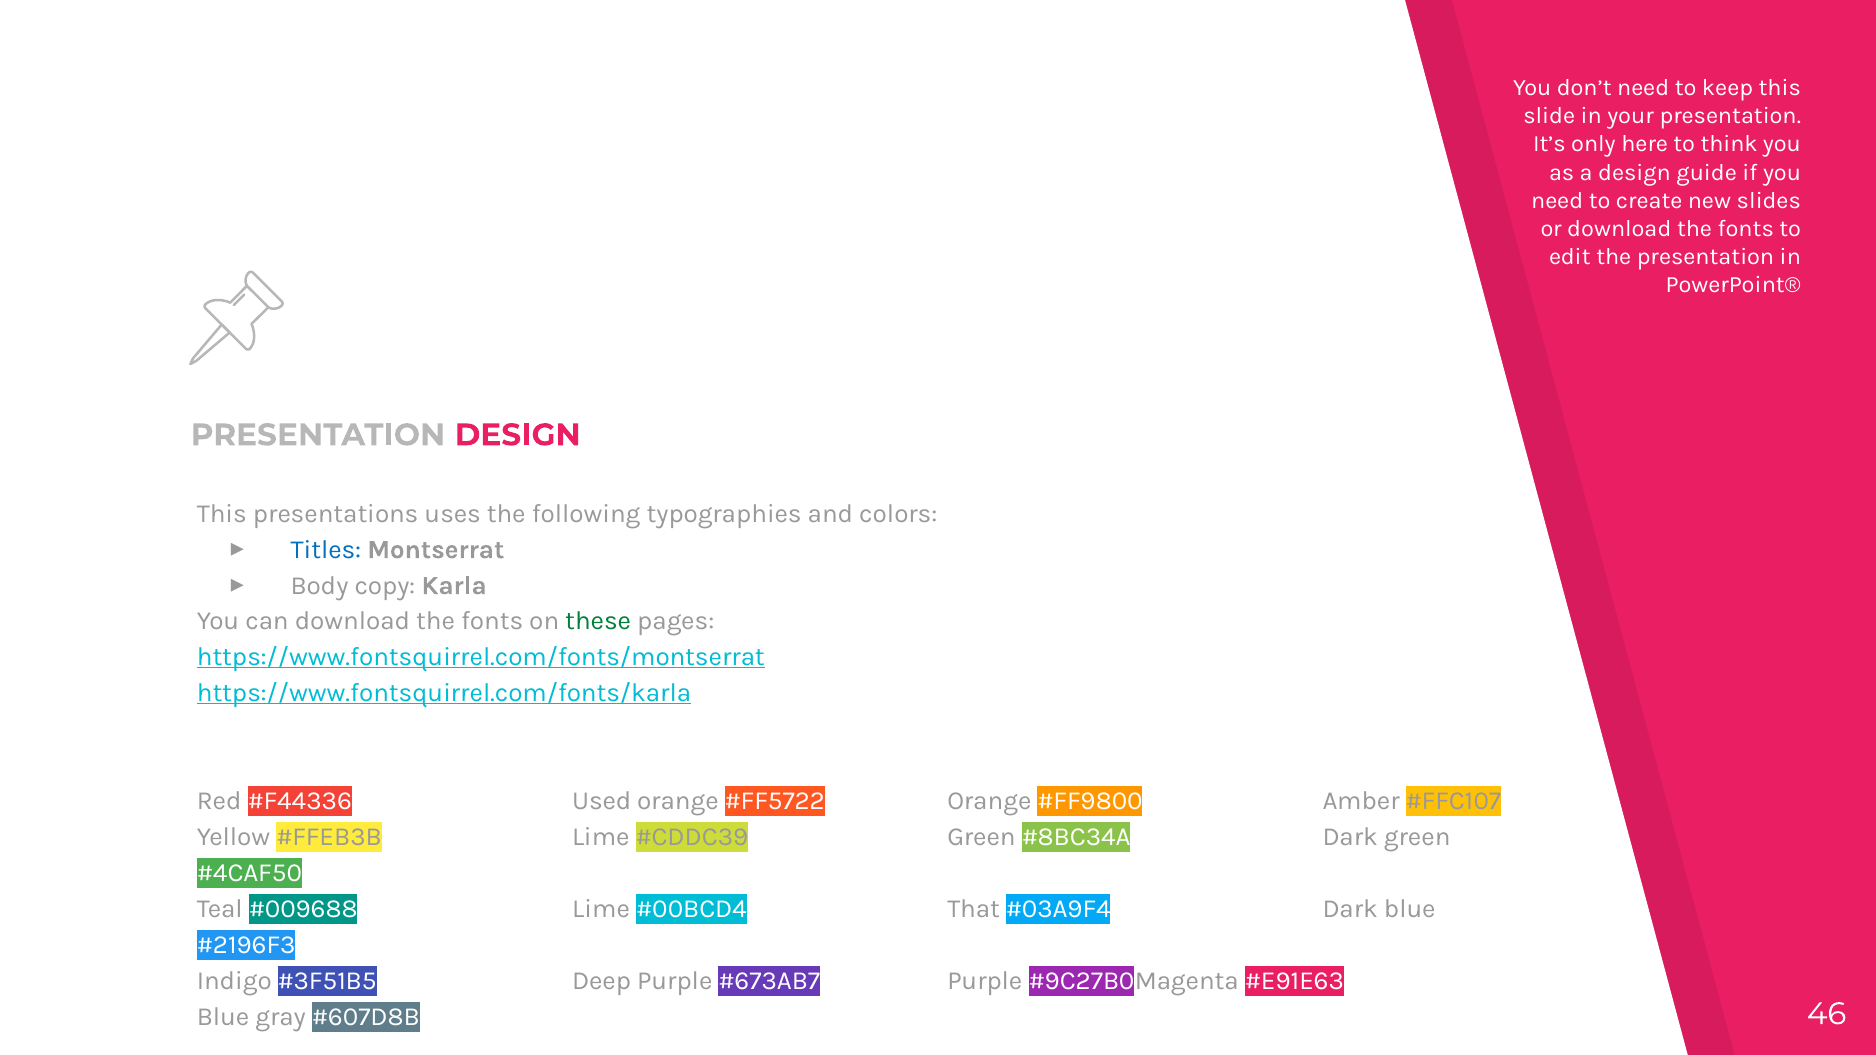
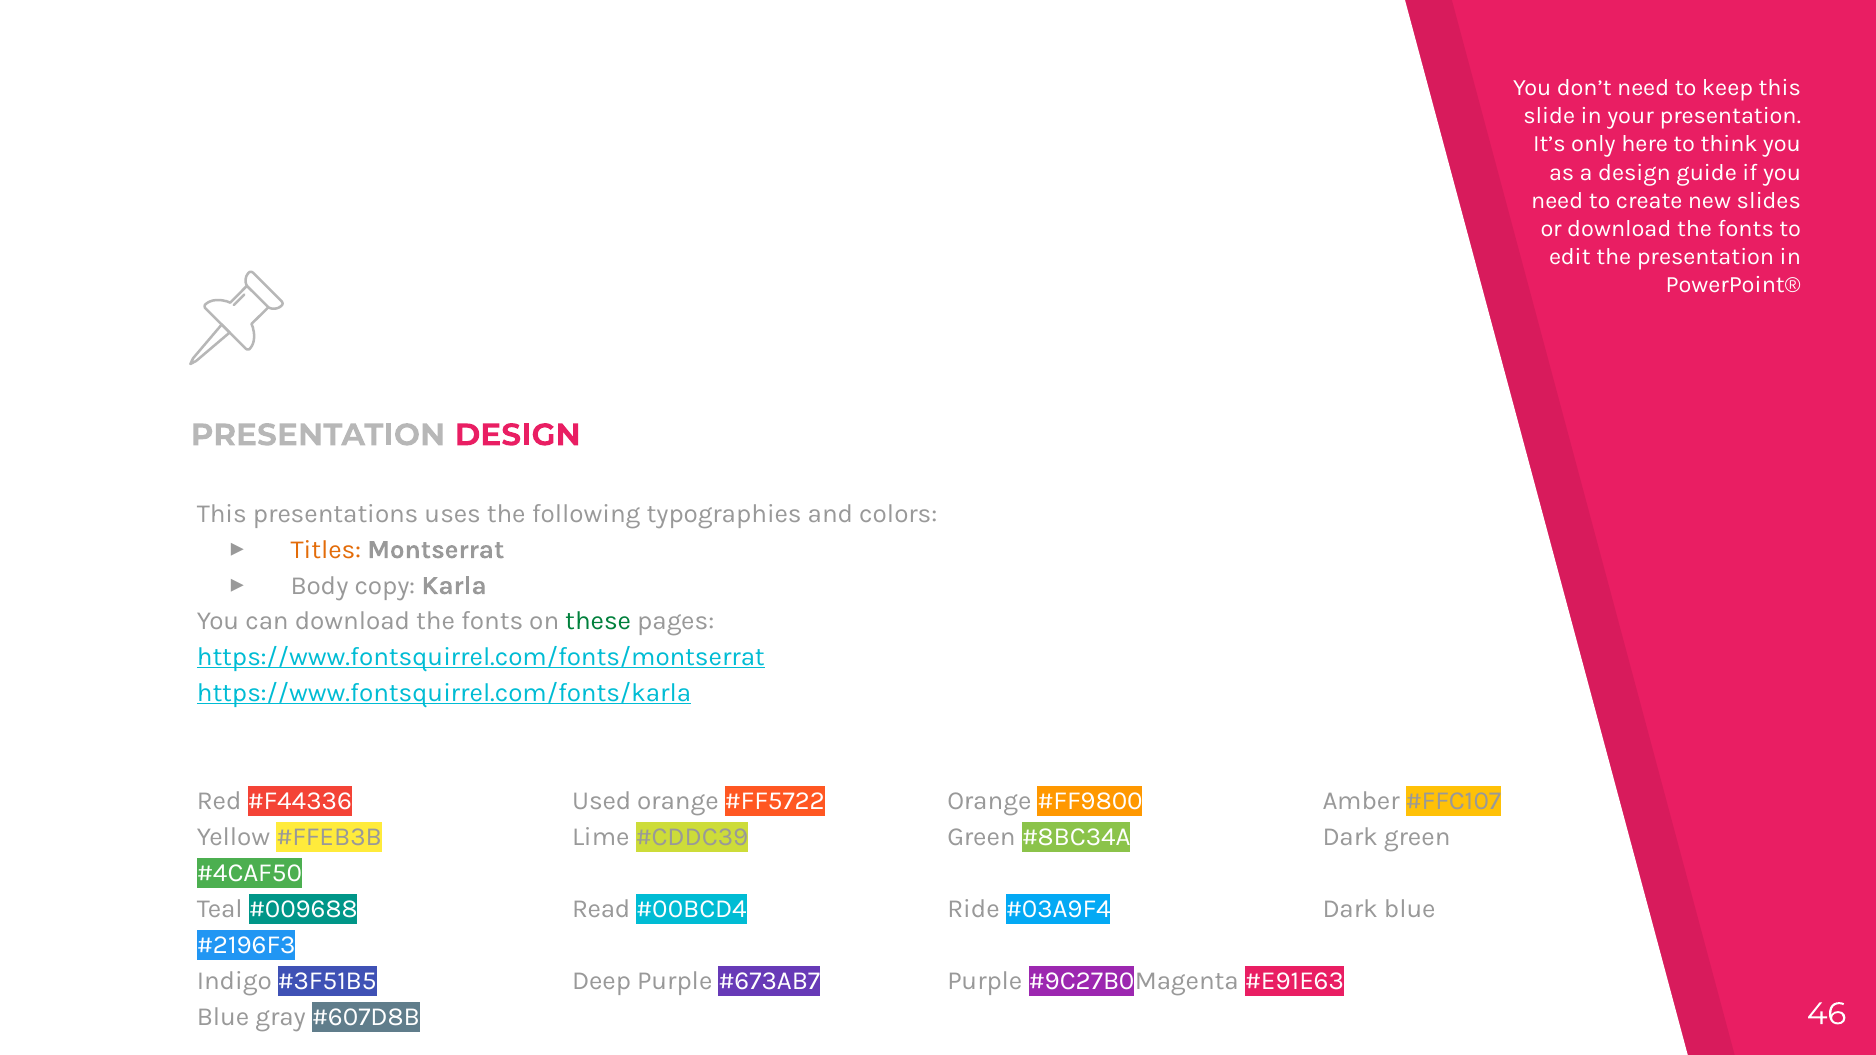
Titles colour: blue -> orange
Lime at (601, 909): Lime -> Read
That: That -> Ride
